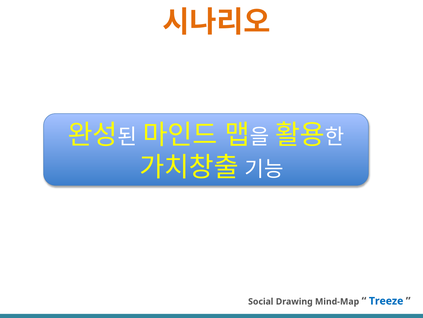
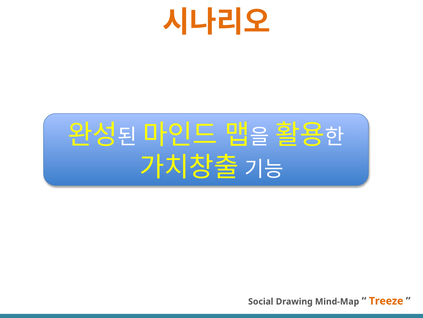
Treeze colour: blue -> orange
